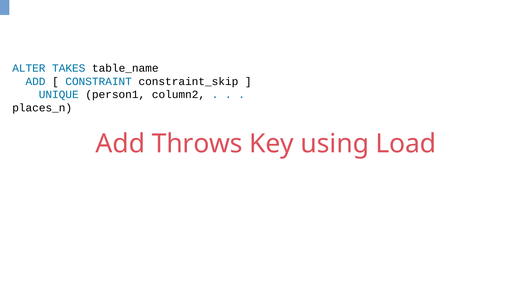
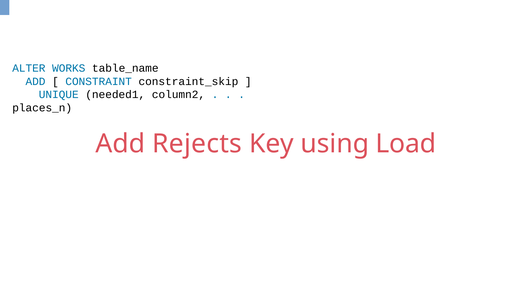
TAKES: TAKES -> WORKS
person1: person1 -> needed1
Throws: Throws -> Rejects
